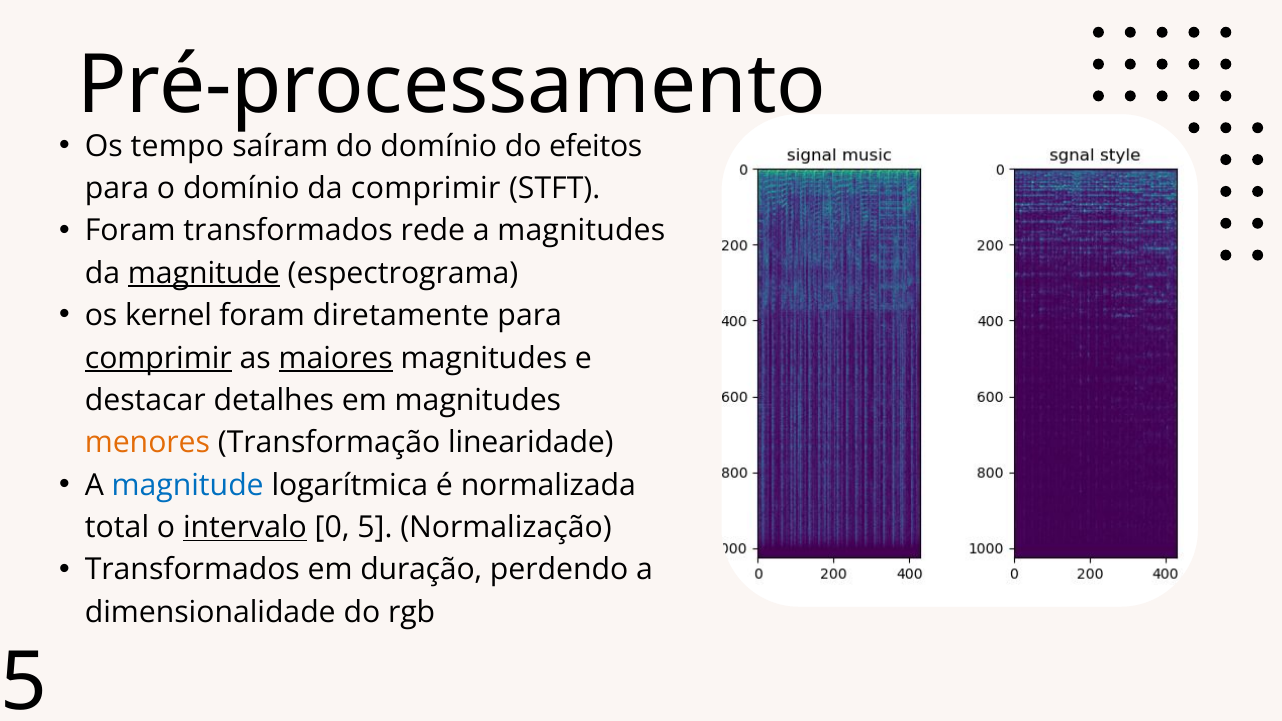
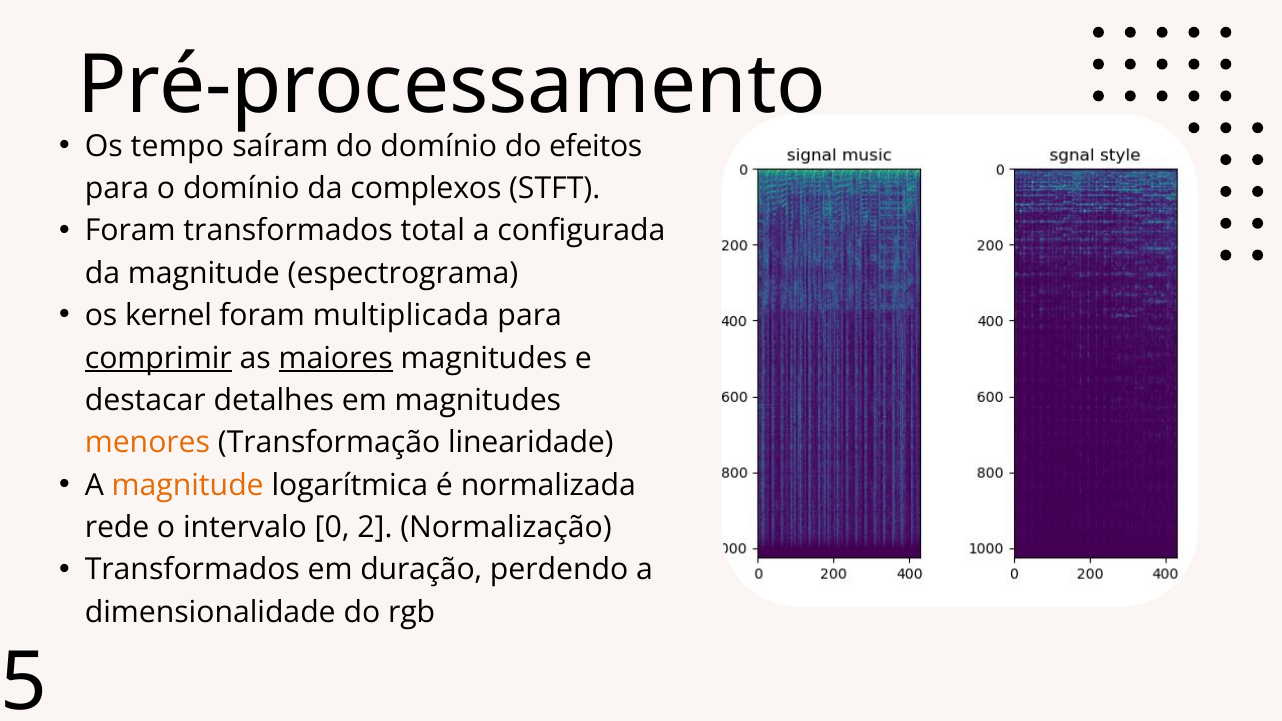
da comprimir: comprimir -> complexos
rede: rede -> total
a magnitudes: magnitudes -> configurada
magnitude at (204, 273) underline: present -> none
diretamente: diretamente -> multiplicada
magnitude at (188, 485) colour: blue -> orange
total: total -> rede
intervalo underline: present -> none
0 5: 5 -> 2
